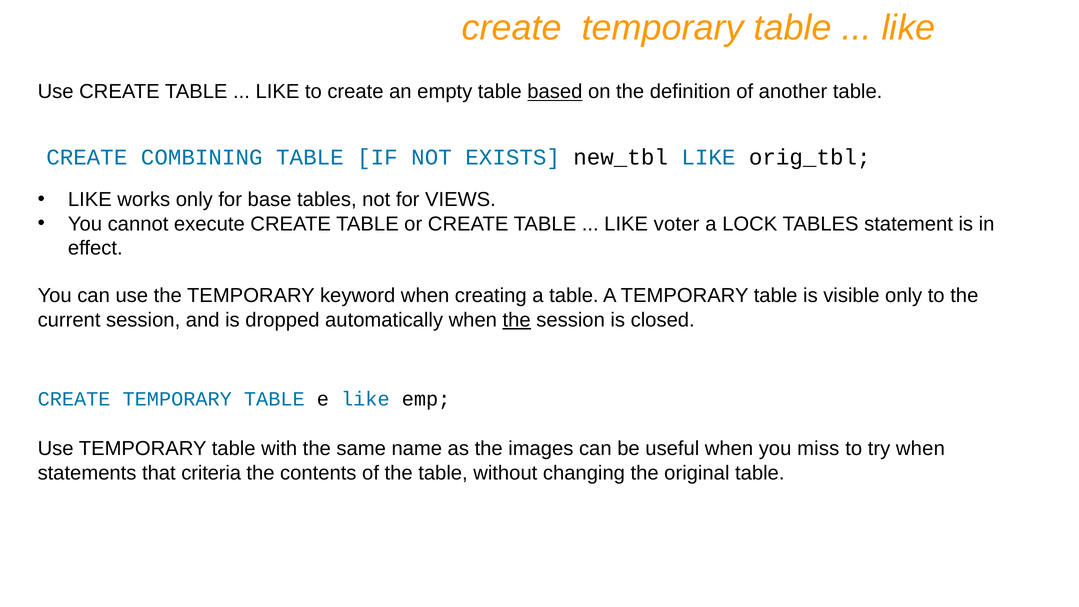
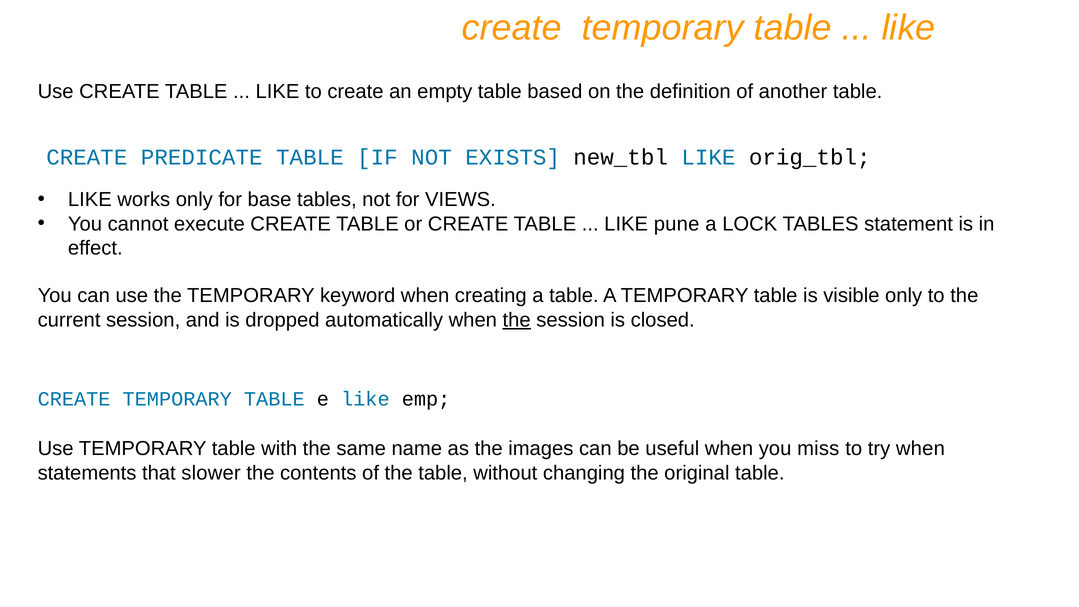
based underline: present -> none
COMBINING: COMBINING -> PREDICATE
voter: voter -> pune
criteria: criteria -> slower
